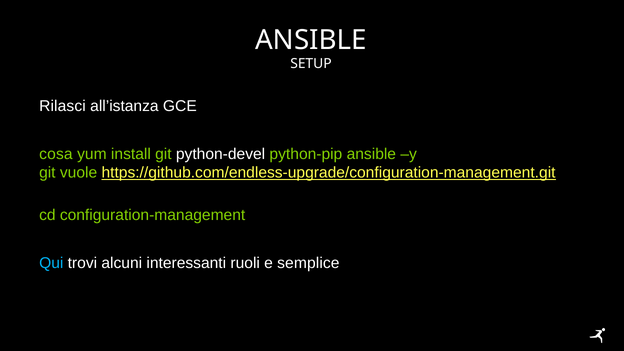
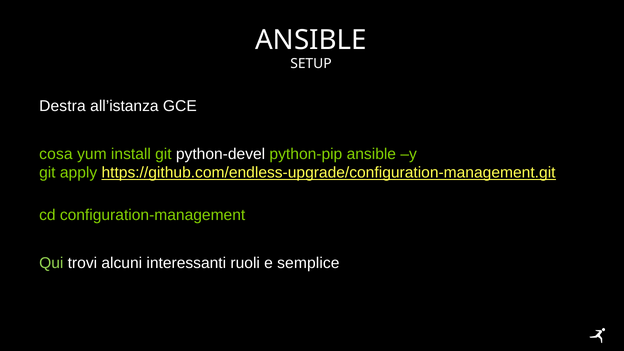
Rilasci: Rilasci -> Destra
vuole: vuole -> apply
Qui colour: light blue -> light green
